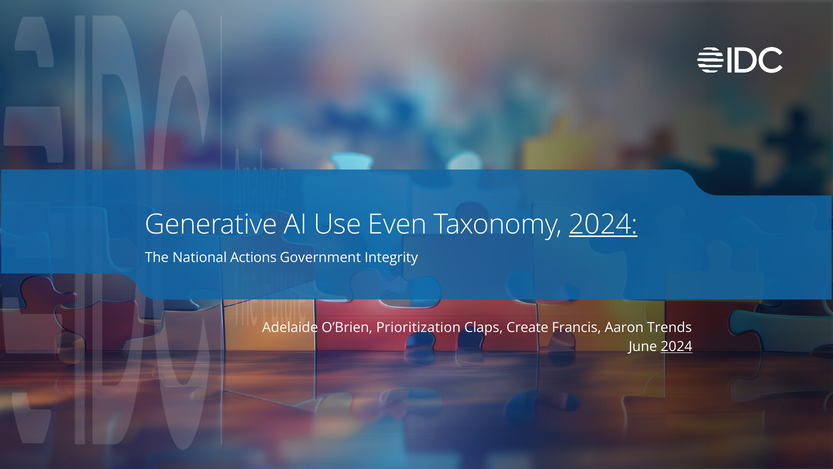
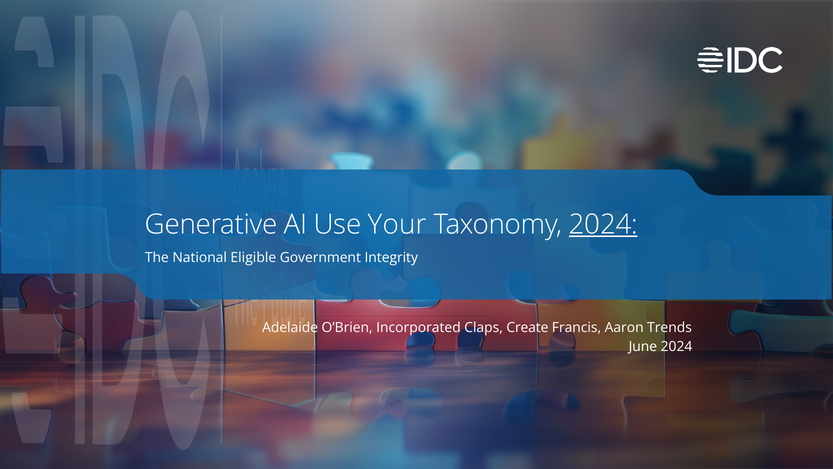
Even: Even -> Your
Actions: Actions -> Eligible
Prioritization: Prioritization -> Incorporated
2024 at (677, 346) underline: present -> none
